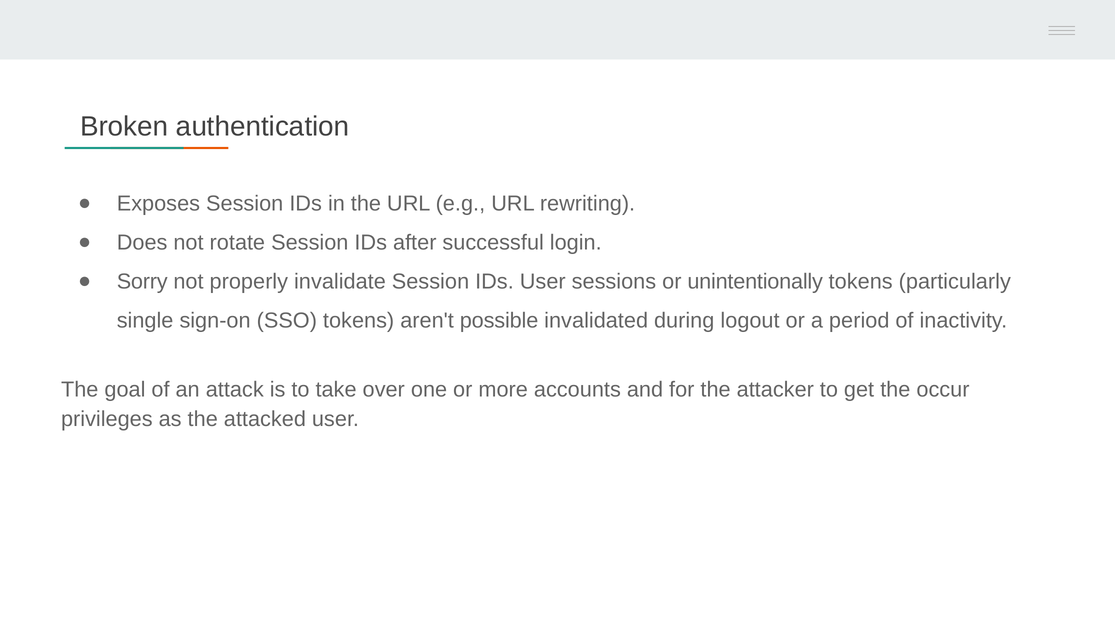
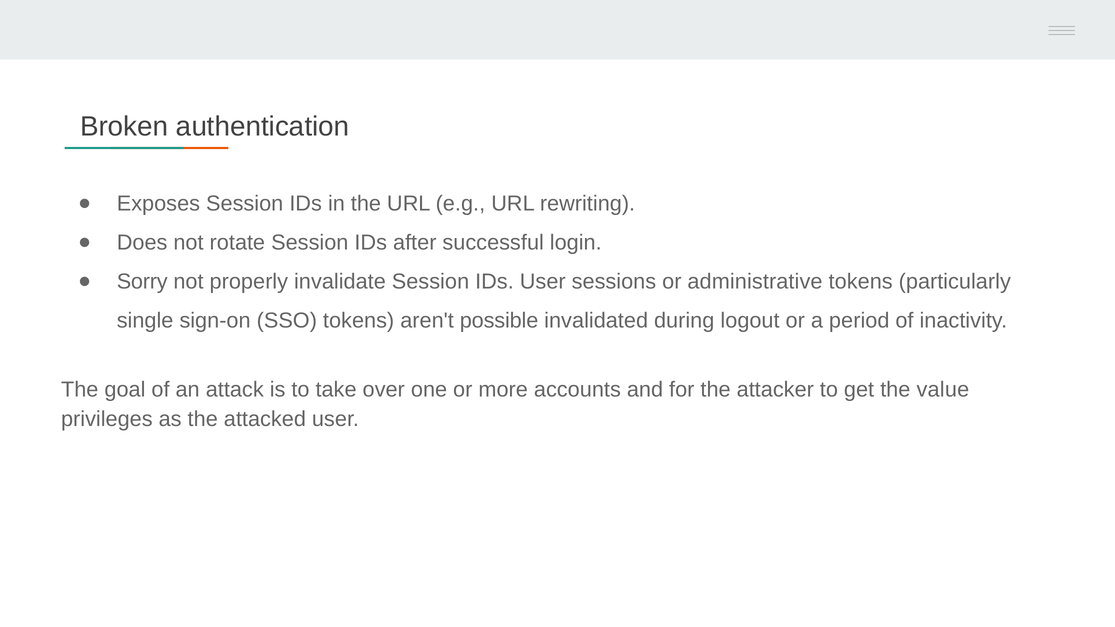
unintentionally: unintentionally -> administrative
occur: occur -> value
